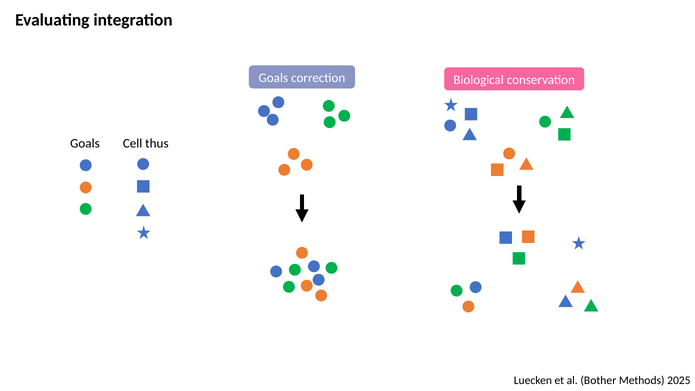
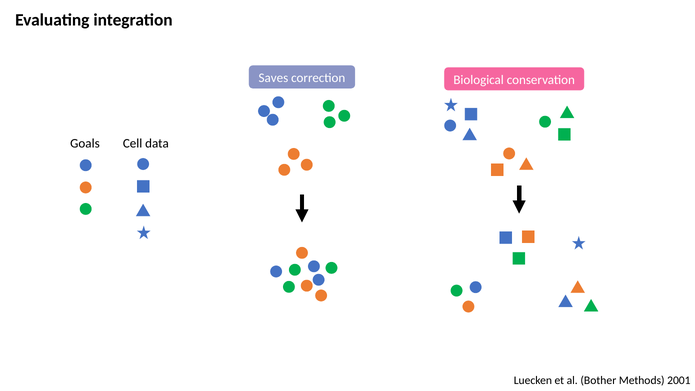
Goals at (273, 78): Goals -> Saves
thus: thus -> data
2025: 2025 -> 2001
